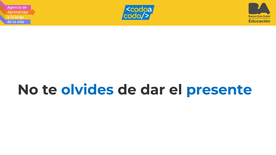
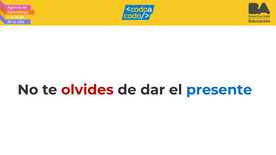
olvides colour: blue -> red
